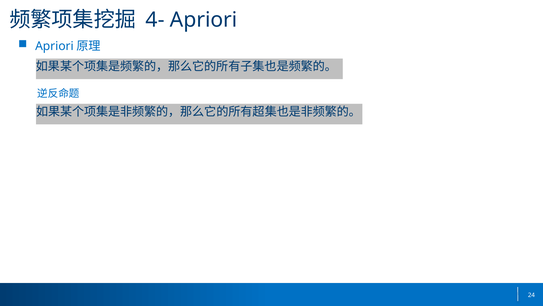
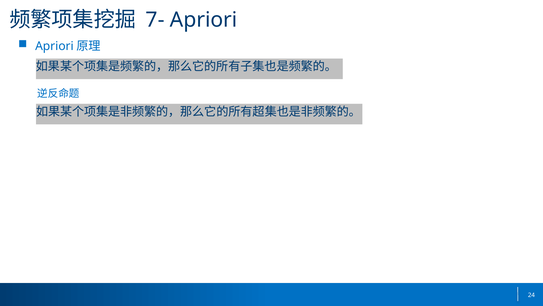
4-: 4- -> 7-
